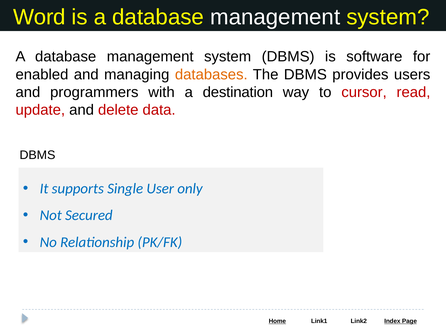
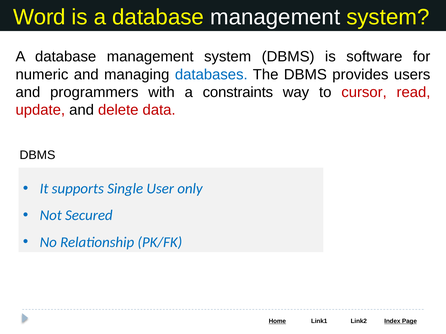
enabled: enabled -> numeric
databases colour: orange -> blue
destination: destination -> constraints
